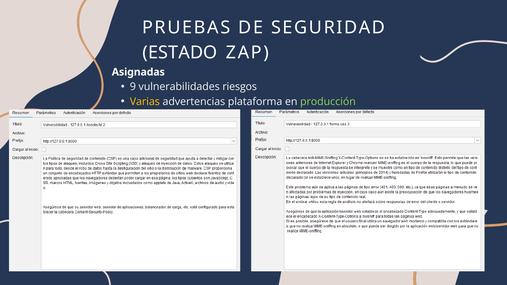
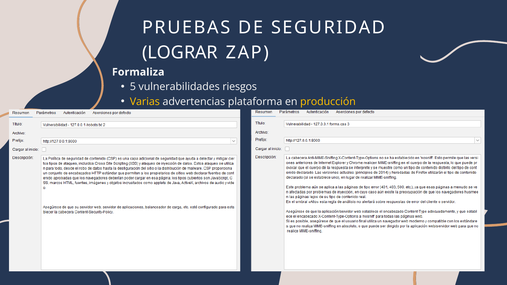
ESTADO: ESTADO -> LOGRAR
Asignadas: Asignadas -> Formaliza
9: 9 -> 5
producción colour: light green -> yellow
